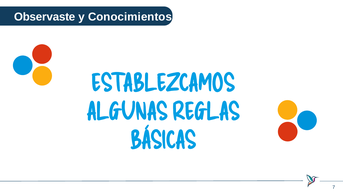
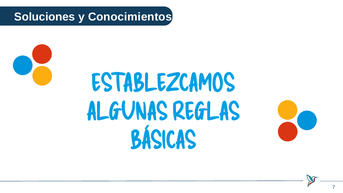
Observaste: Observaste -> Soluciones
